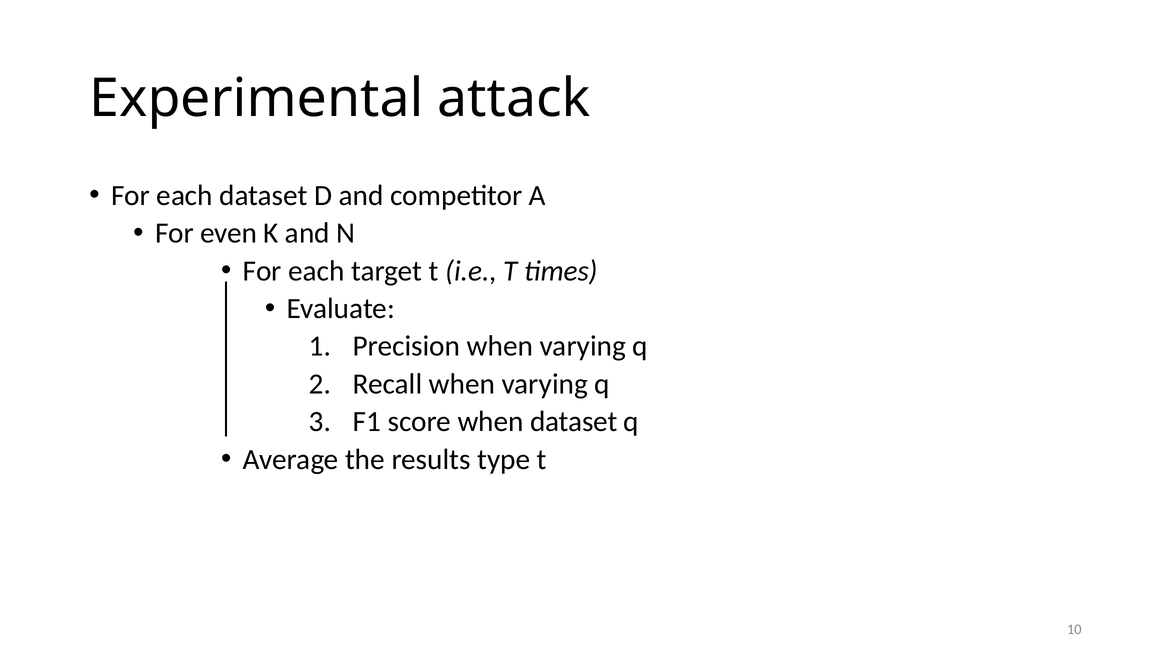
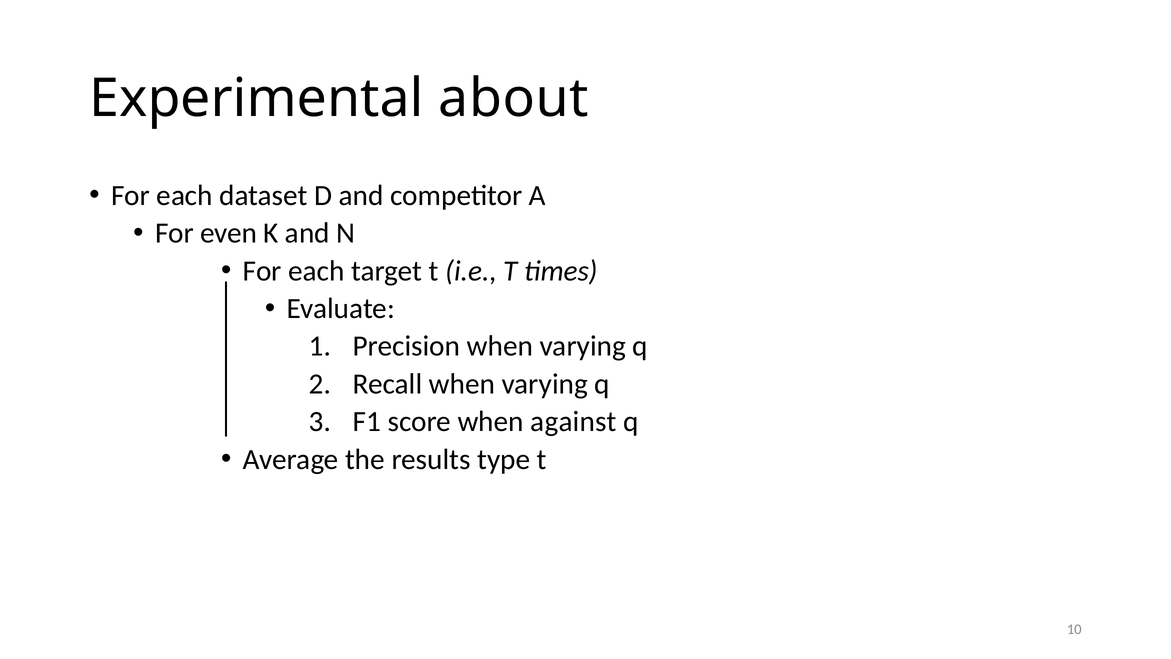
attack: attack -> about
when dataset: dataset -> against
